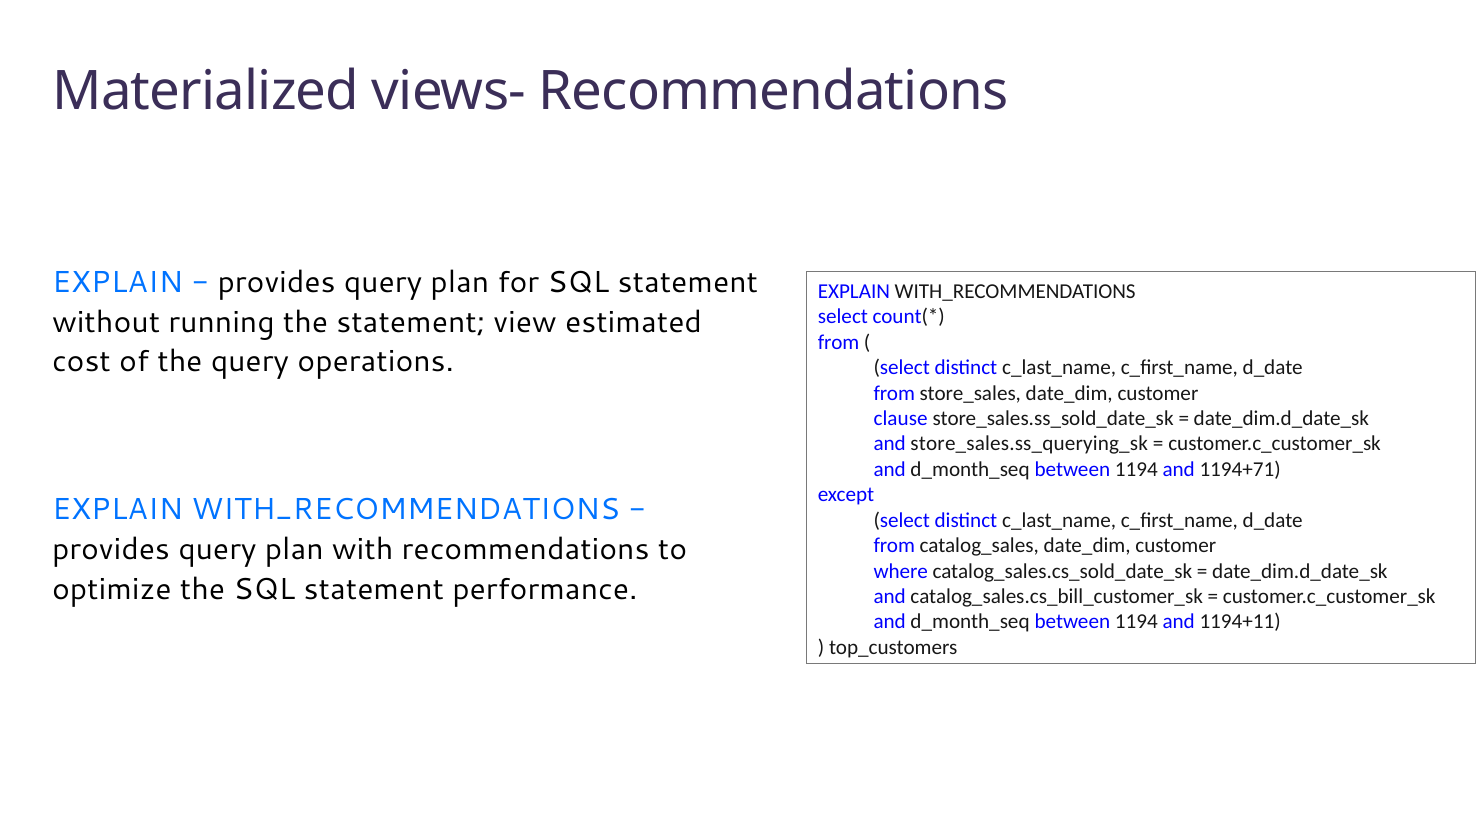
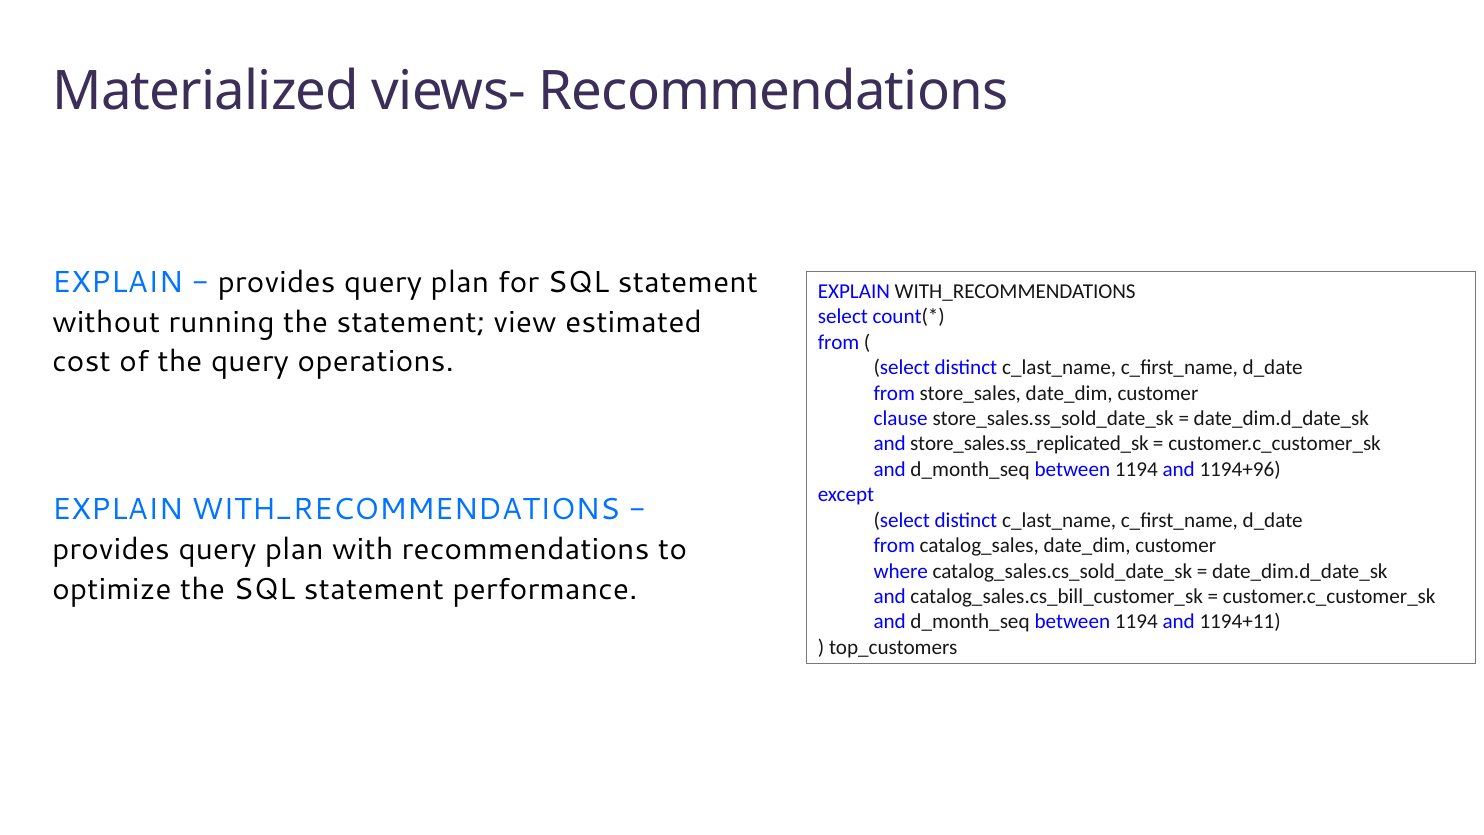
store_sales.ss_querying_sk: store_sales.ss_querying_sk -> store_sales.ss_replicated_sk
1194+71: 1194+71 -> 1194+96
